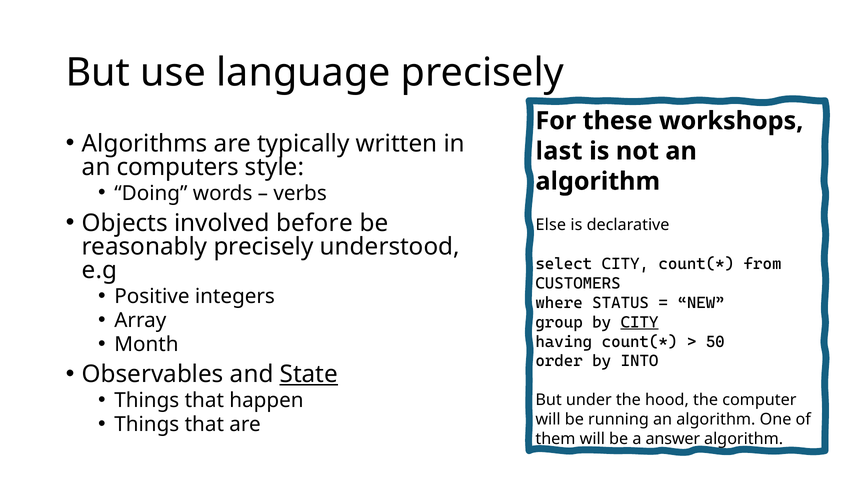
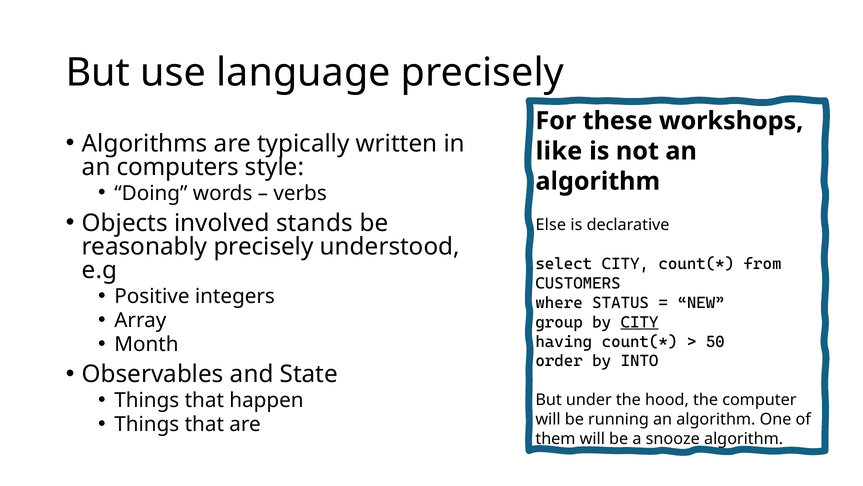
last: last -> like
before: before -> stands
State underline: present -> none
answer: answer -> snooze
